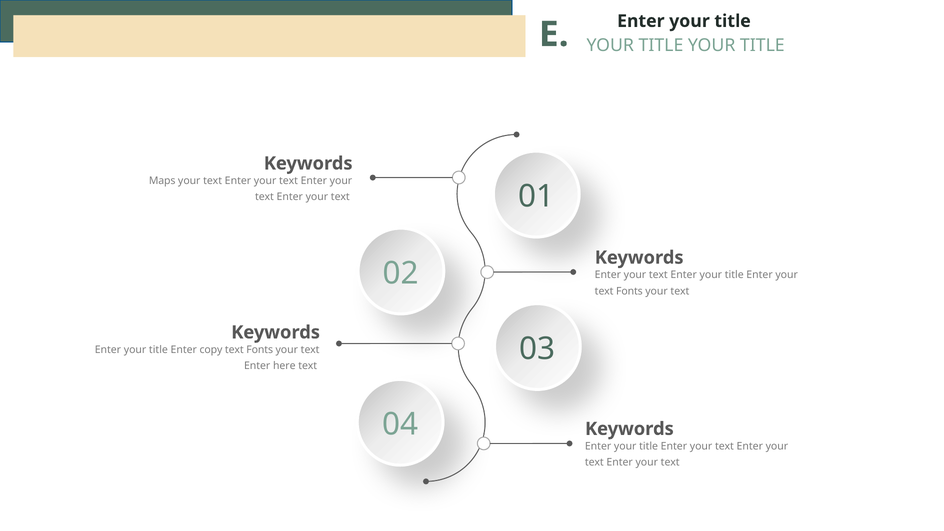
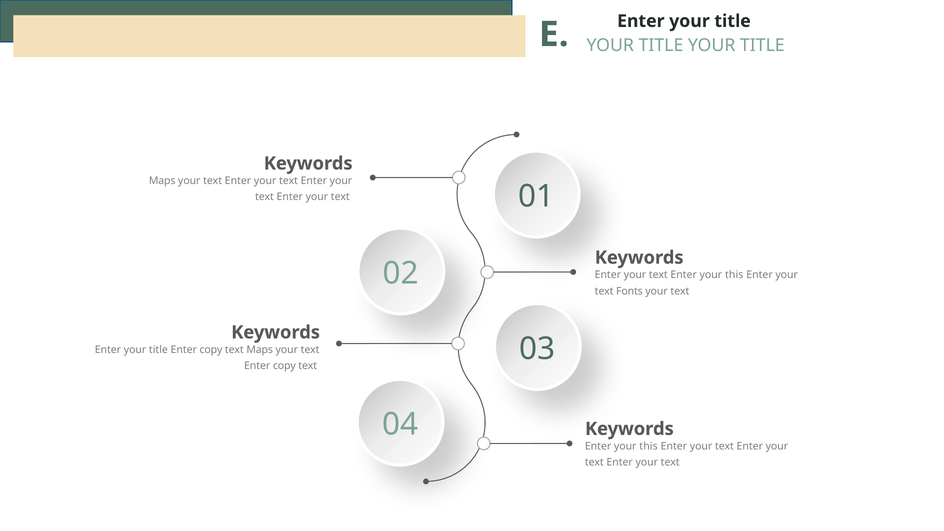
text Enter your title: title -> this
Fonts at (260, 350): Fonts -> Maps
here at (284, 366): here -> copy
title at (649, 446): title -> this
